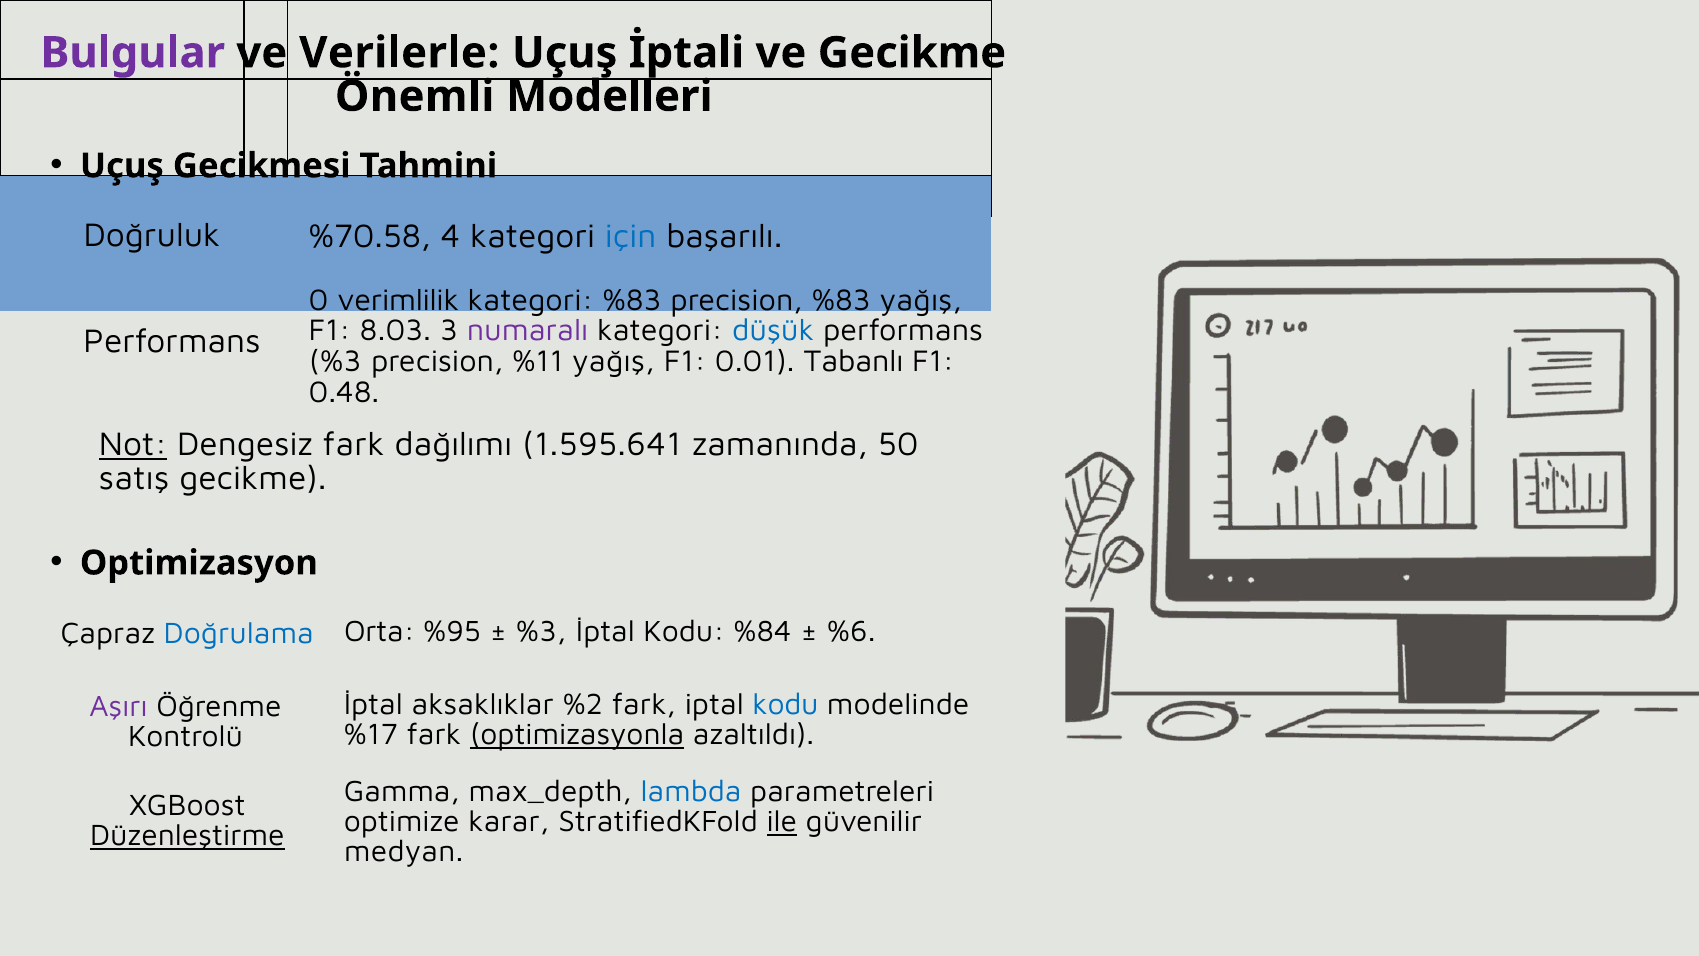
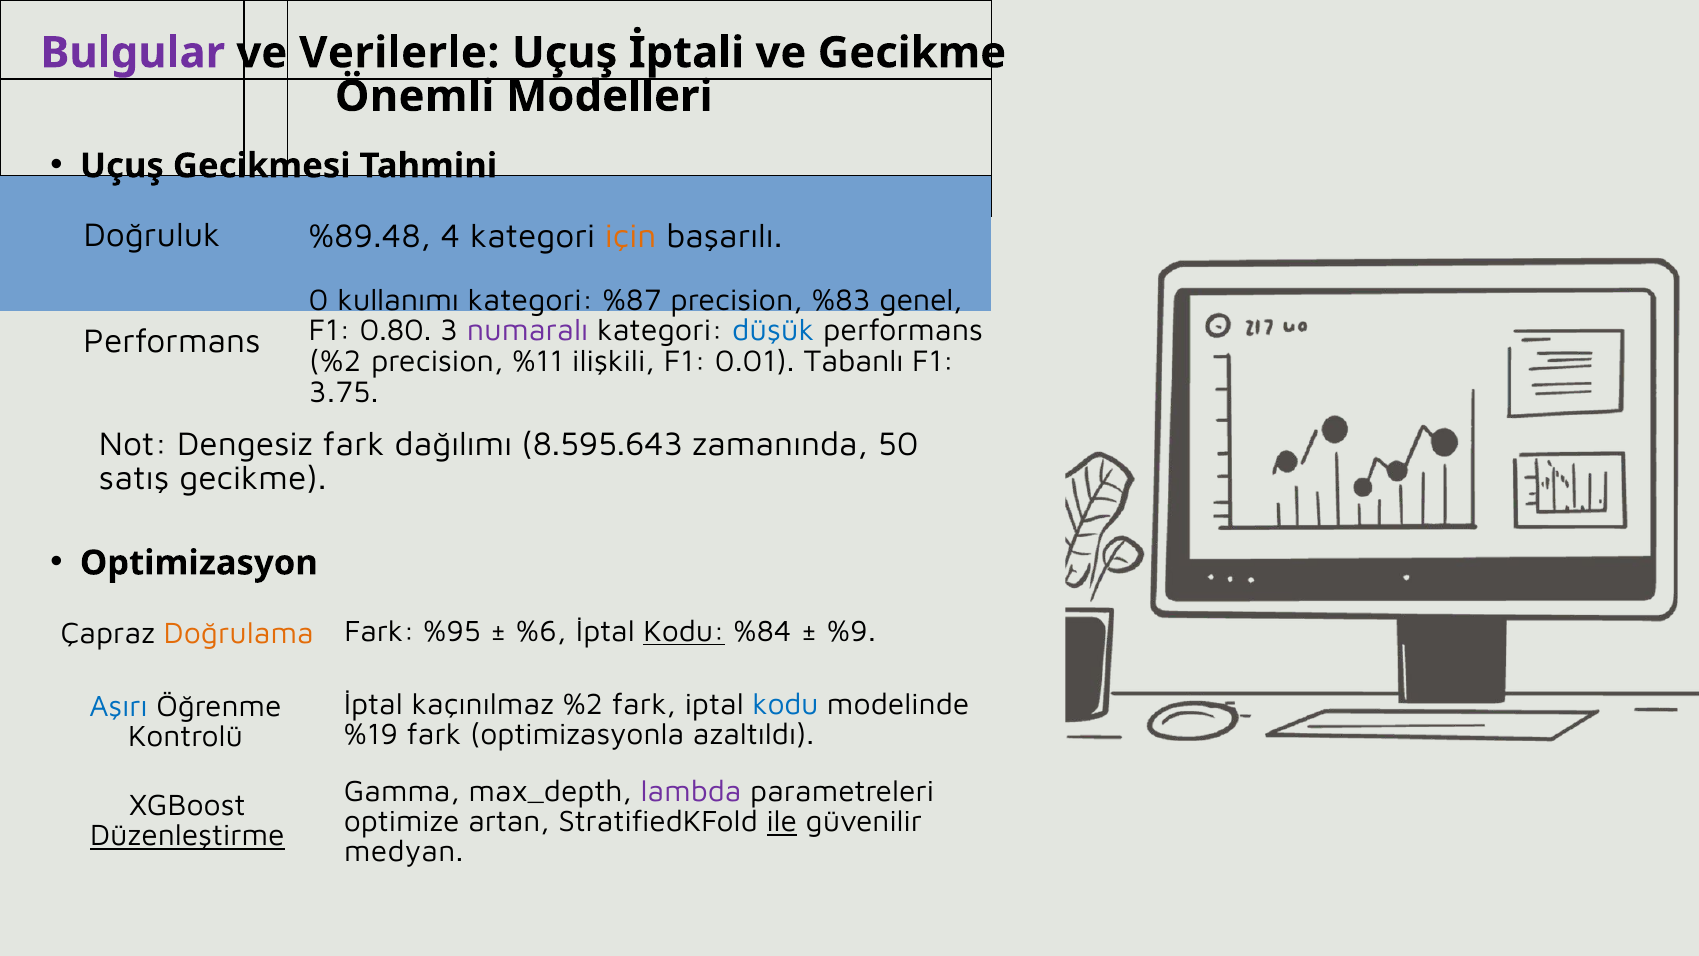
%70.58: %70.58 -> %89.48
için colour: blue -> orange
verimlilik: verimlilik -> kullanımı
kategori %83: %83 -> %87
%83 yağış: yağış -> genel
8.03: 8.03 -> 0.80
%3 at (335, 361): %3 -> %2
%11 yağış: yağış -> ilişkili
0.48: 0.48 -> 3.75
Not underline: present -> none
1.595.641: 1.595.641 -> 8.595.643
Orta at (380, 631): Orta -> Fark
%3 at (541, 631): %3 -> %6
Kodu at (684, 631) underline: none -> present
%6: %6 -> %9
Doğrulama colour: blue -> orange
aksaklıklar: aksaklıklar -> kaçınılmaz
Aşırı colour: purple -> blue
%17: %17 -> %19
optimizasyonla underline: present -> none
lambda colour: blue -> purple
karar: karar -> artan
